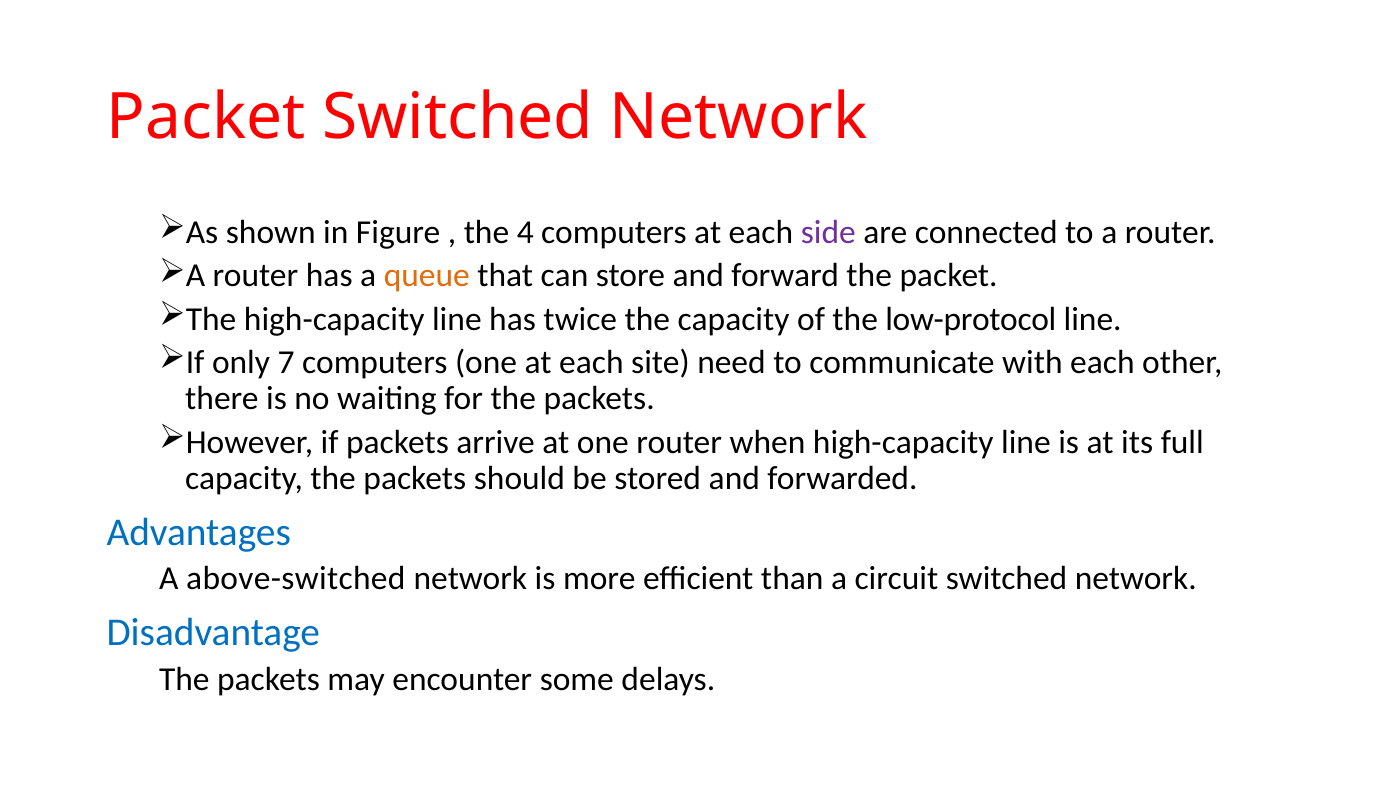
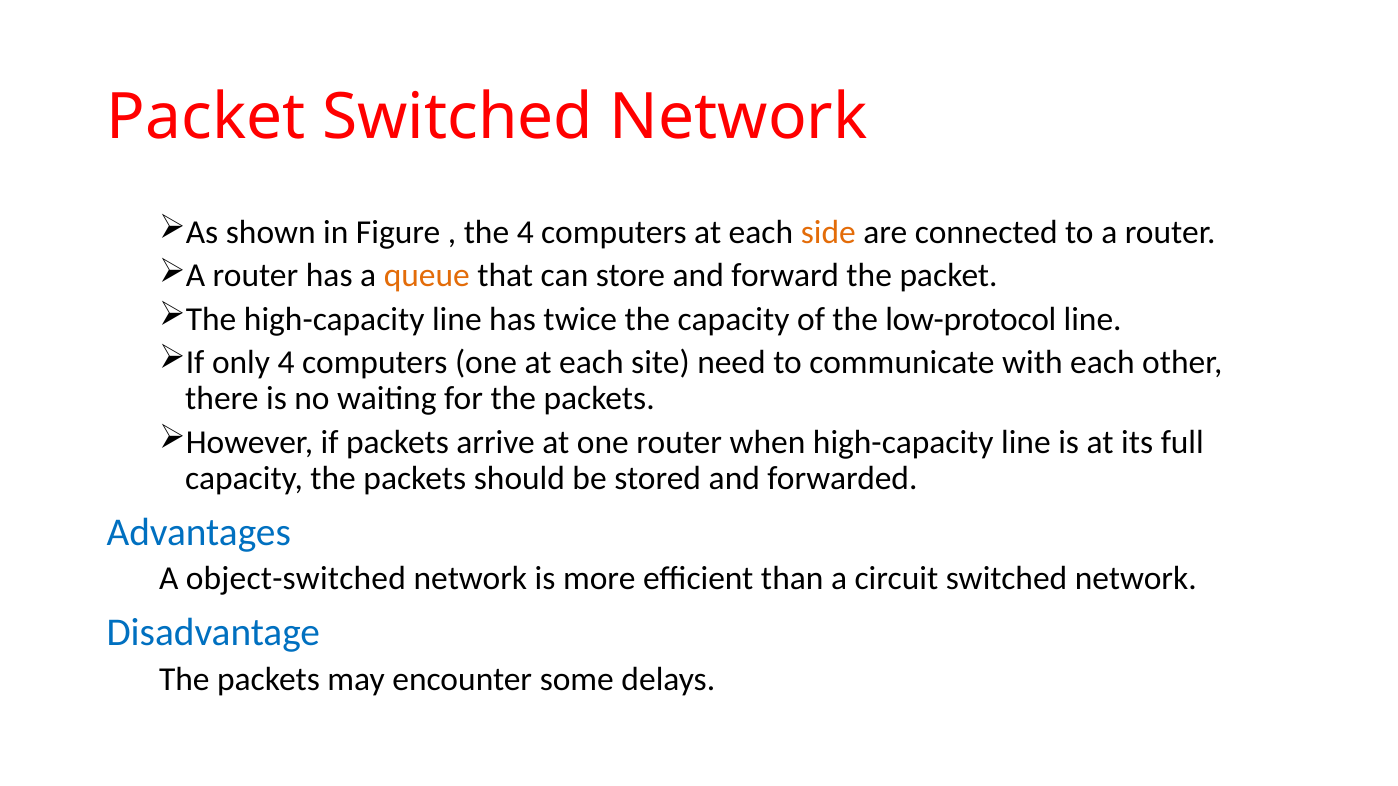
side colour: purple -> orange
only 7: 7 -> 4
above-switched: above-switched -> object-switched
